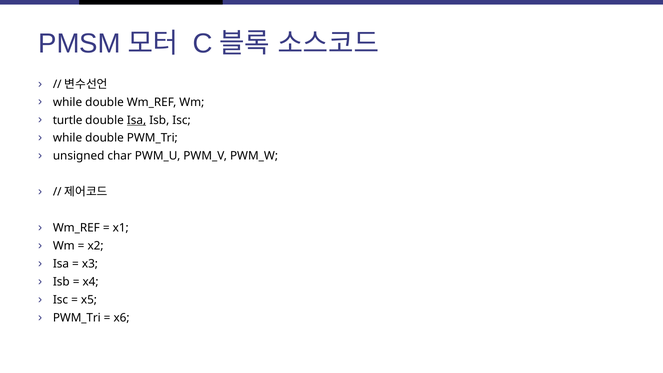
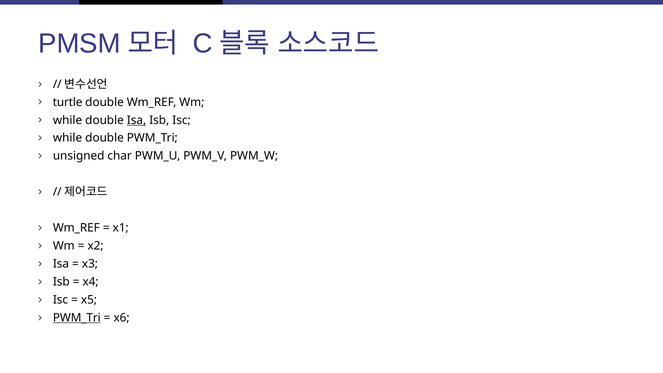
while at (68, 102): while -> turtle
turtle at (68, 120): turtle -> while
PWM_Tri at (77, 318) underline: none -> present
